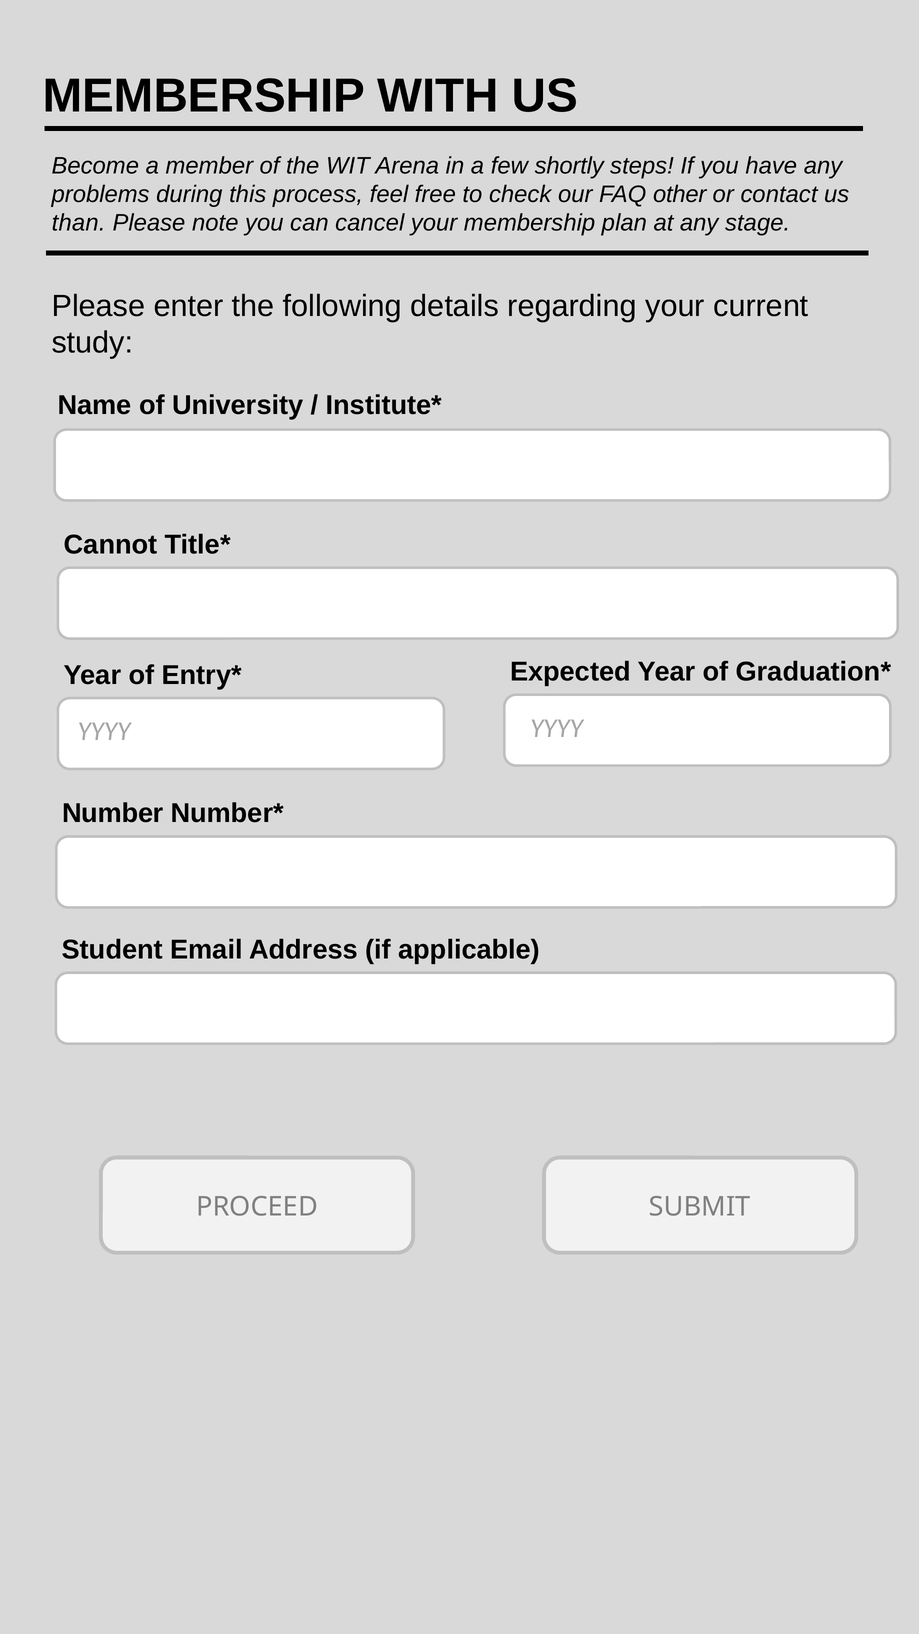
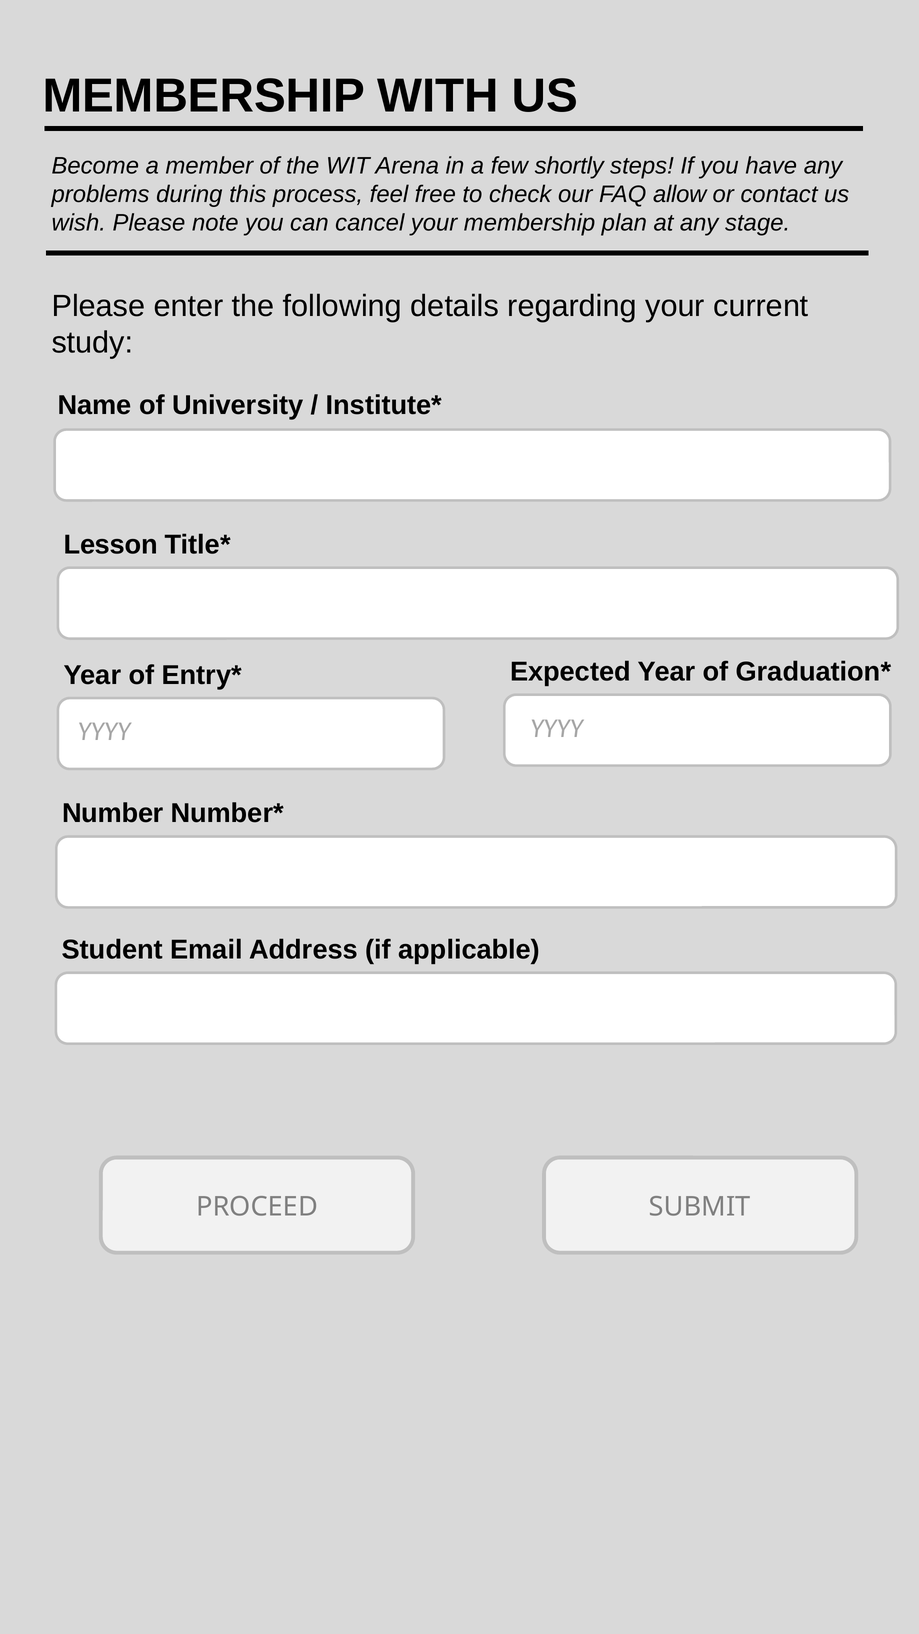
other: other -> allow
than: than -> wish
Cannot: Cannot -> Lesson
